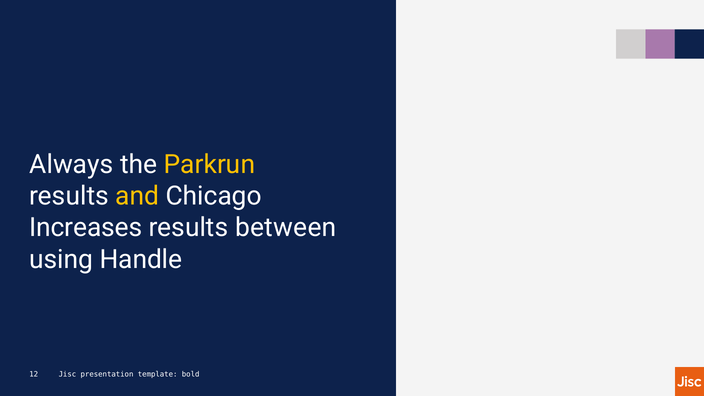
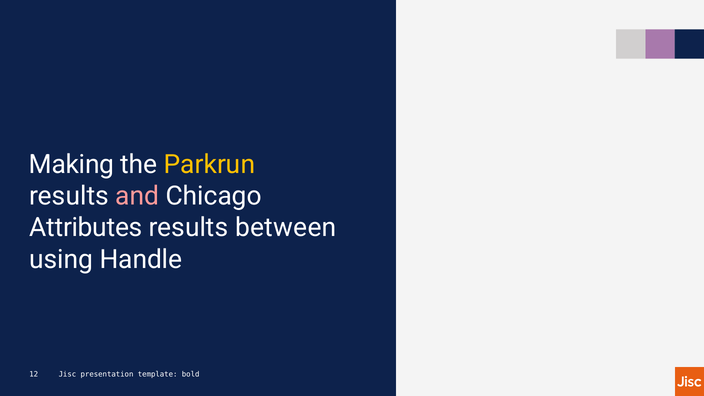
Always: Always -> Making
and colour: yellow -> pink
Increases: Increases -> Attributes
